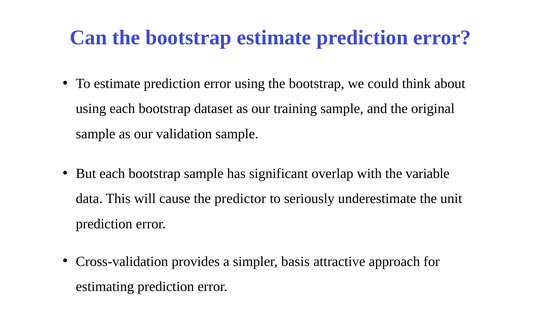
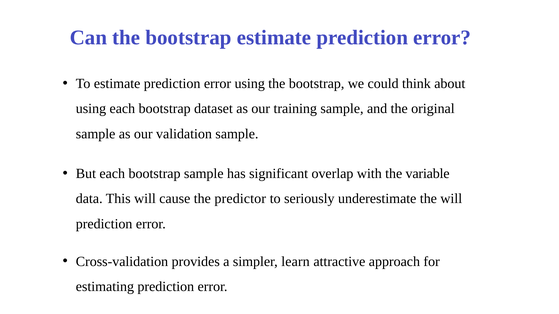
the unit: unit -> will
basis: basis -> learn
